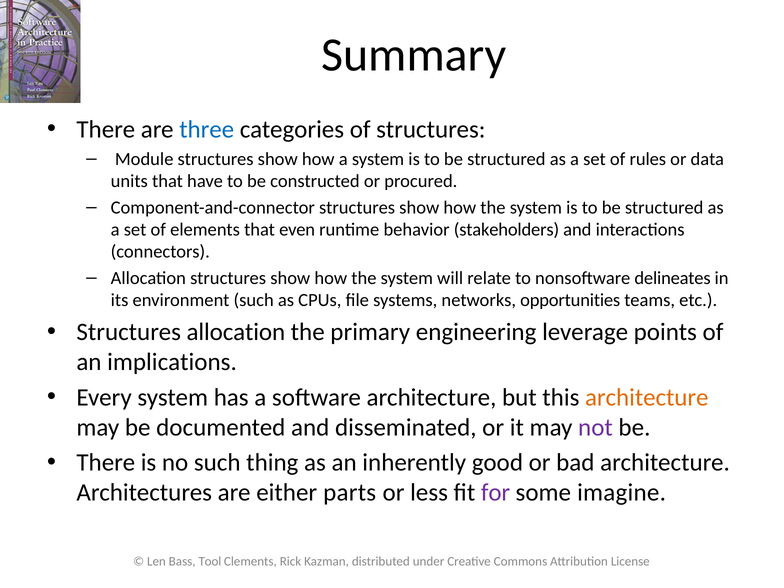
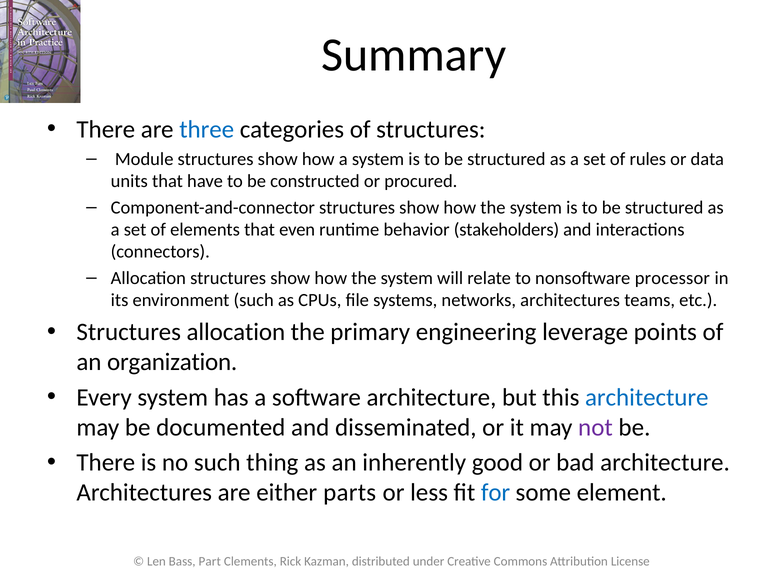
delineates: delineates -> processor
networks opportunities: opportunities -> architectures
implications: implications -> organization
architecture at (647, 397) colour: orange -> blue
for colour: purple -> blue
imagine: imagine -> element
Tool: Tool -> Part
